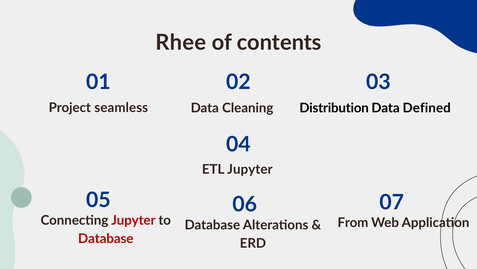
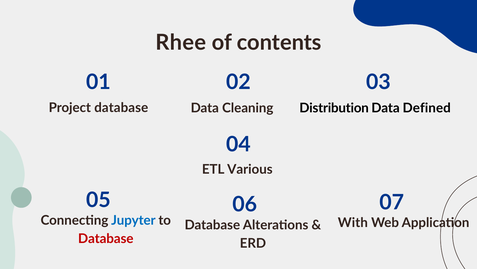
Project seamless: seamless -> database
ETL Jupyter: Jupyter -> Various
Jupyter at (133, 220) colour: red -> blue
From: From -> With
